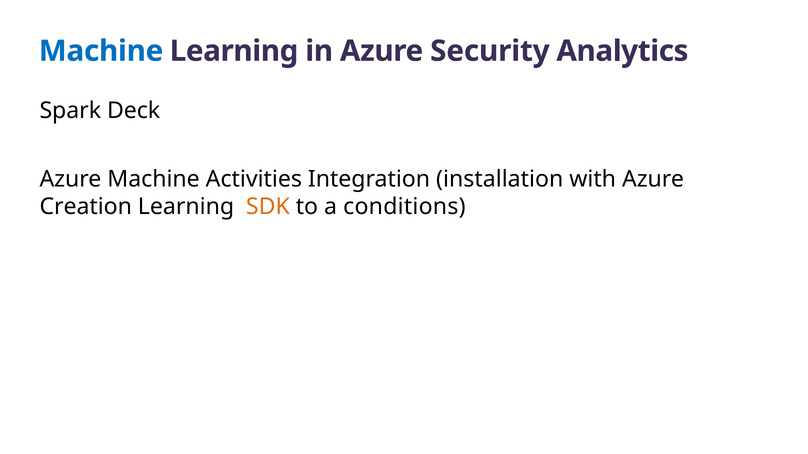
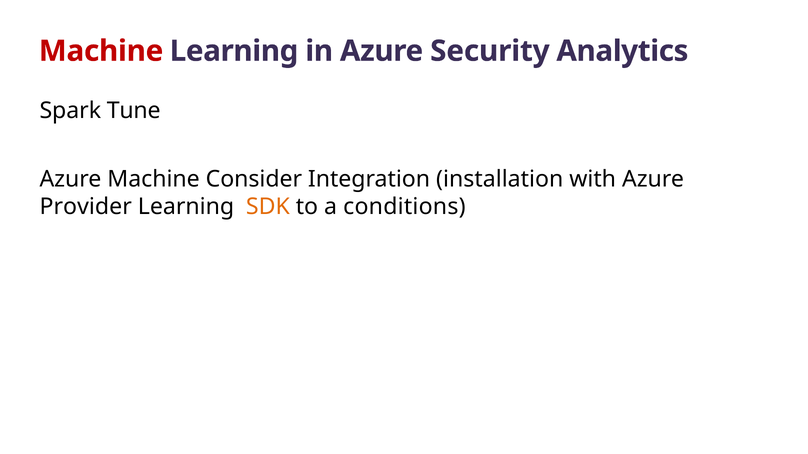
Machine at (101, 51) colour: blue -> red
Deck: Deck -> Tune
Activities: Activities -> Consider
Creation: Creation -> Provider
